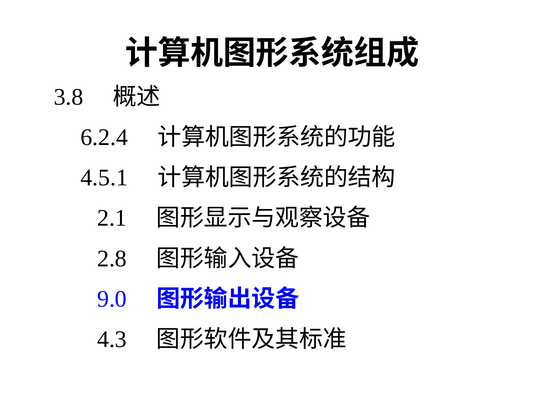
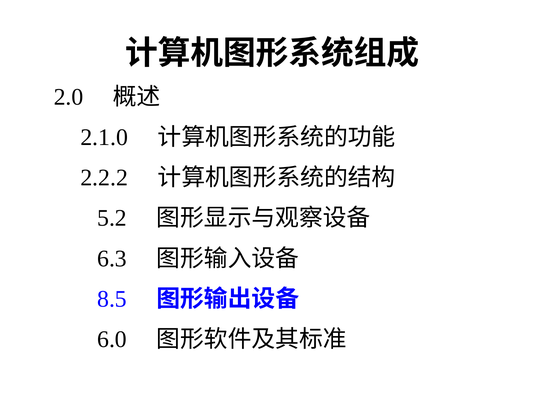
3.8: 3.8 -> 2.0
6.2.4: 6.2.4 -> 2.1.0
4.5.1: 4.5.1 -> 2.2.2
2.1: 2.1 -> 5.2
2.8: 2.8 -> 6.3
9.0: 9.0 -> 8.5
4.3: 4.3 -> 6.0
